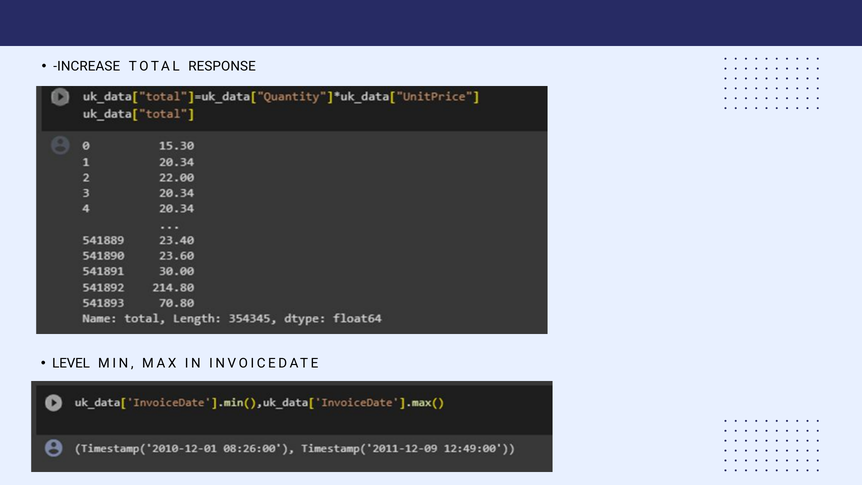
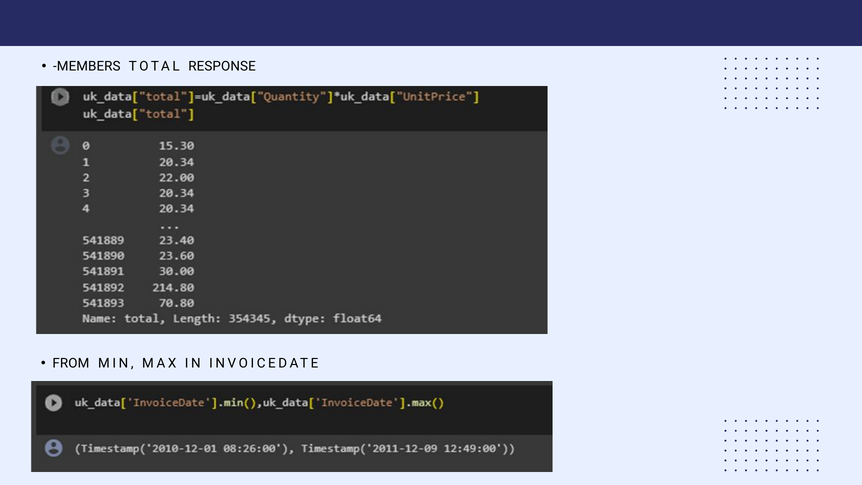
INCREASE: INCREASE -> MEMBERS
LEVEL: LEVEL -> FROM
